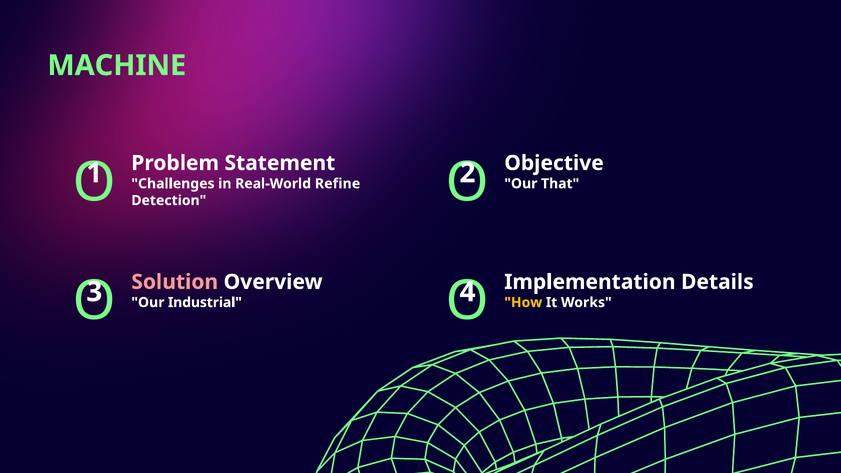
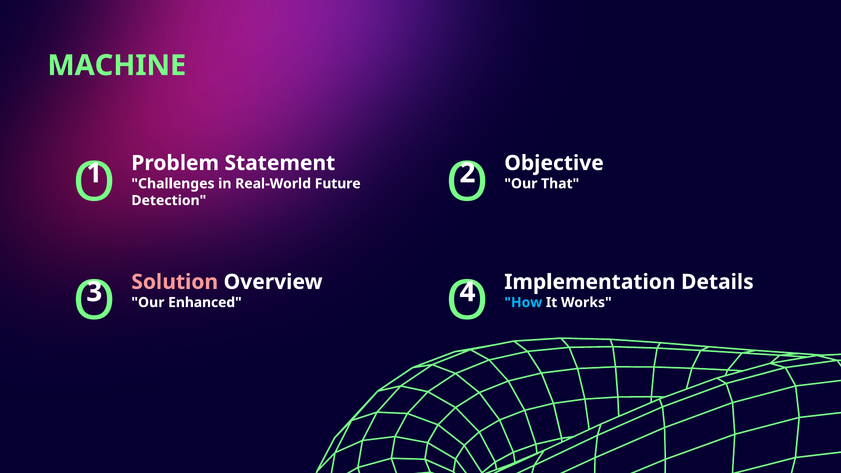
Refine: Refine -> Future
Industrial: Industrial -> Enhanced
How colour: yellow -> light blue
